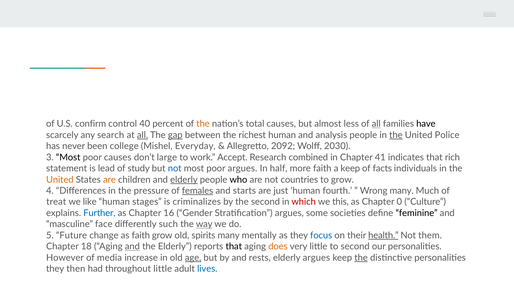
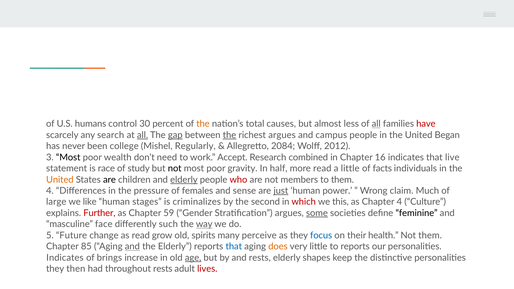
confirm: confirm -> humans
40: 40 -> 30
have colour: black -> red
the at (230, 135) underline: none -> present
richest human: human -> argues
analysis: analysis -> campus
the at (396, 135) underline: present -> none
Police: Police -> Began
Everyday: Everyday -> Regularly
2092: 2092 -> 2084
2030: 2030 -> 2012
poor causes: causes -> wealth
large: large -> need
41: 41 -> 16
rich: rich -> live
lead: lead -> race
not at (175, 169) colour: blue -> black
poor argues: argues -> gravity
more faith: faith -> read
a keep: keep -> little
are at (109, 180) colour: orange -> black
who colour: black -> red
countries: countries -> members
to grow: grow -> them
females underline: present -> none
starts: starts -> sense
just underline: none -> present
fourth: fourth -> power
Wrong many: many -> claim
treat: treat -> large
Chapter 0: 0 -> 4
Further colour: blue -> red
16: 16 -> 59
some underline: none -> present
as faith: faith -> read
mentally: mentally -> perceive
health underline: present -> none
18: 18 -> 85
that at (234, 247) colour: black -> blue
to second: second -> reports
However at (65, 258): However -> Indicates
media: media -> brings
elderly argues: argues -> shapes
the at (361, 258) underline: present -> none
throughout little: little -> rests
lives colour: blue -> red
